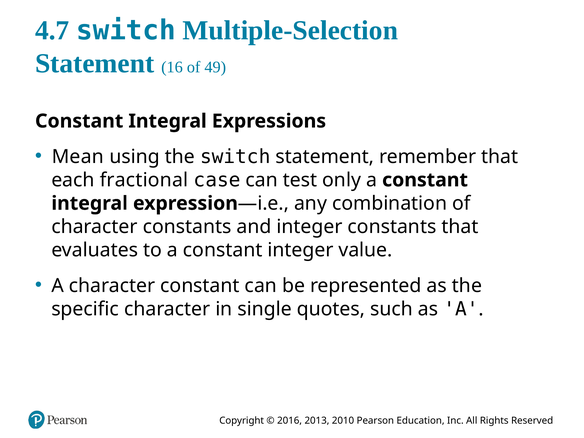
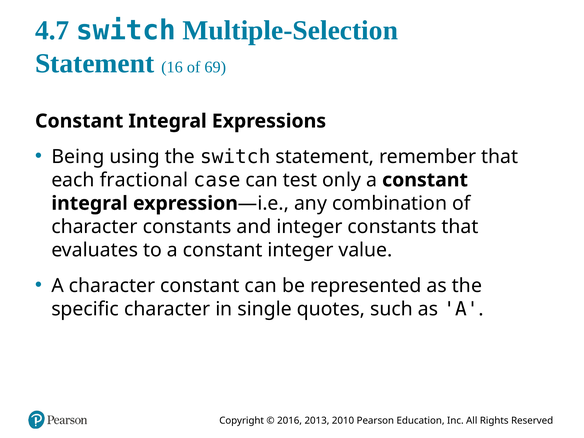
49: 49 -> 69
Mean: Mean -> Being
